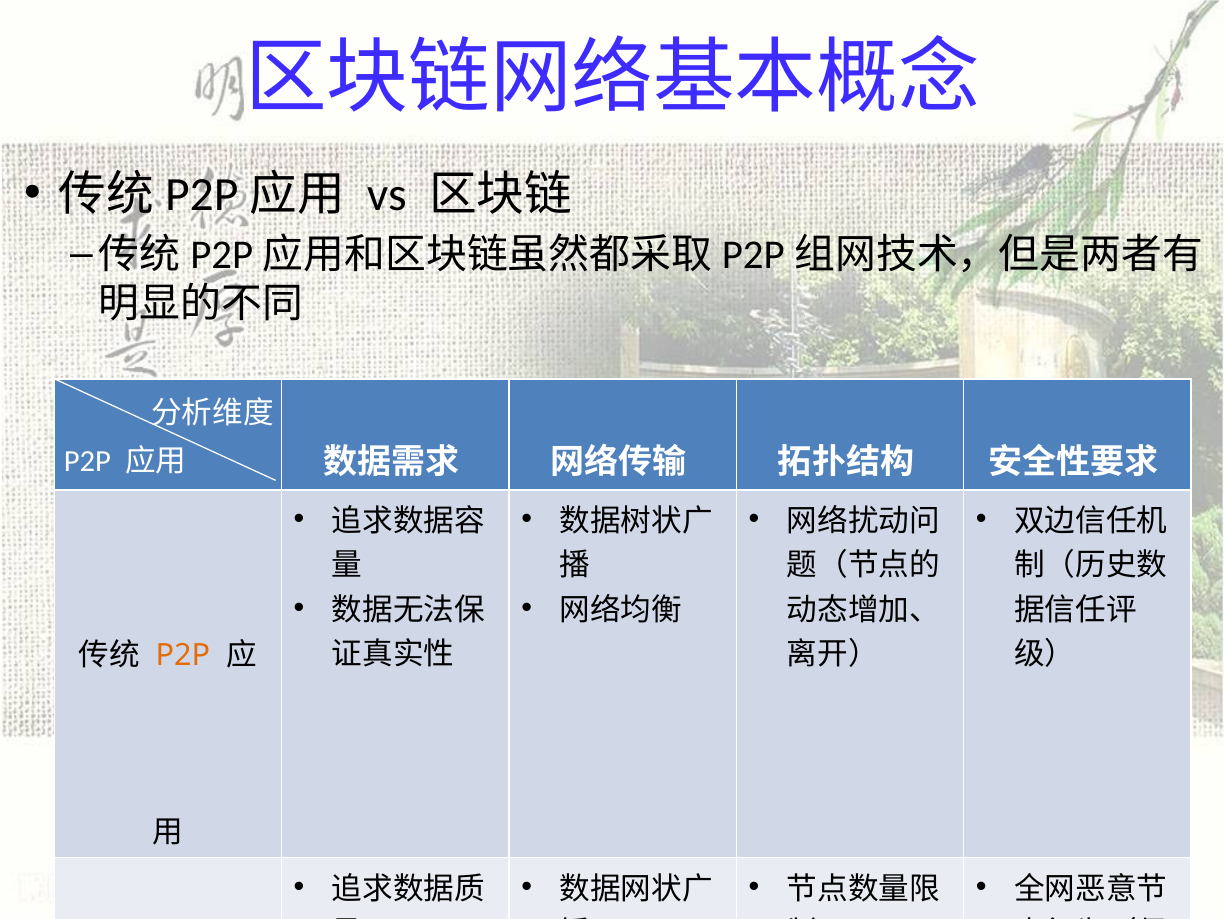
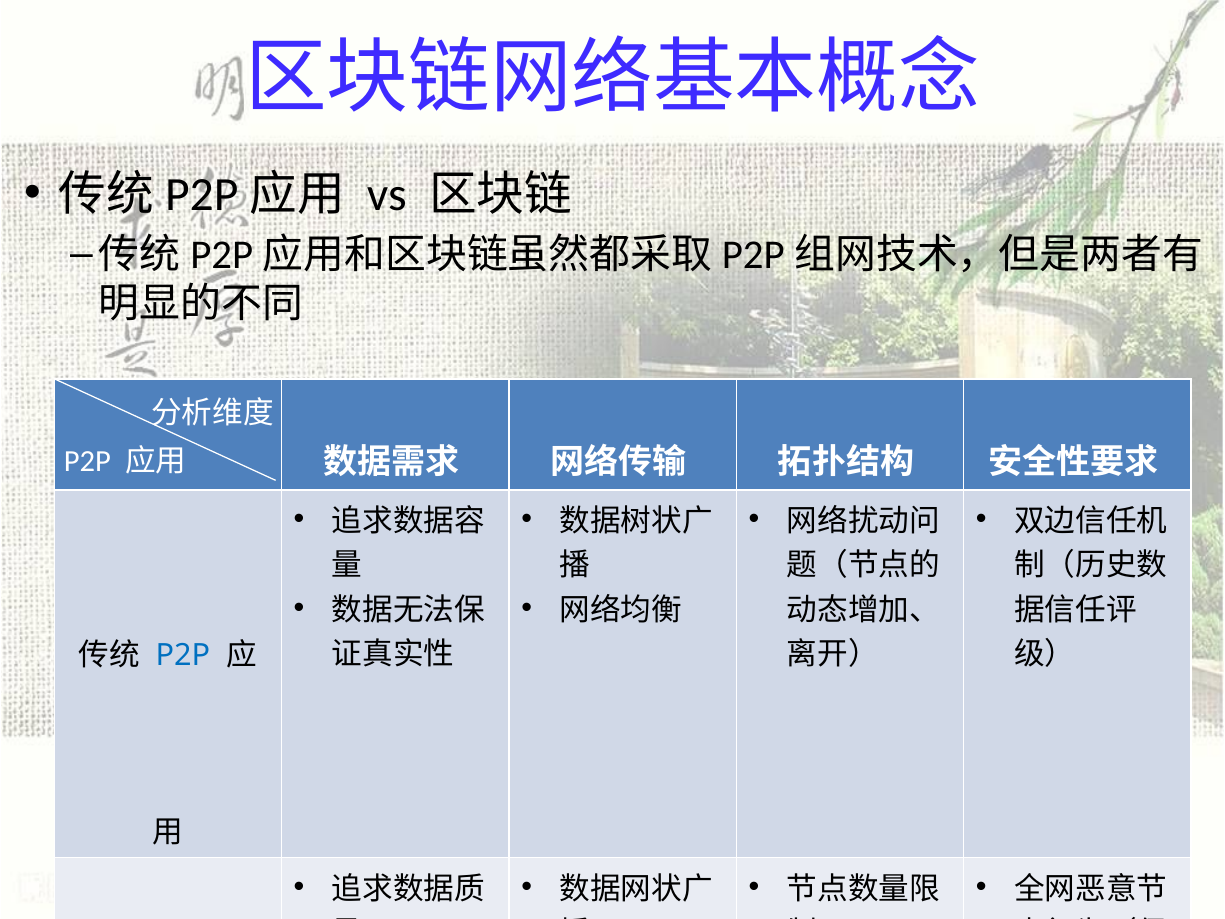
P2P at (183, 655) colour: orange -> blue
